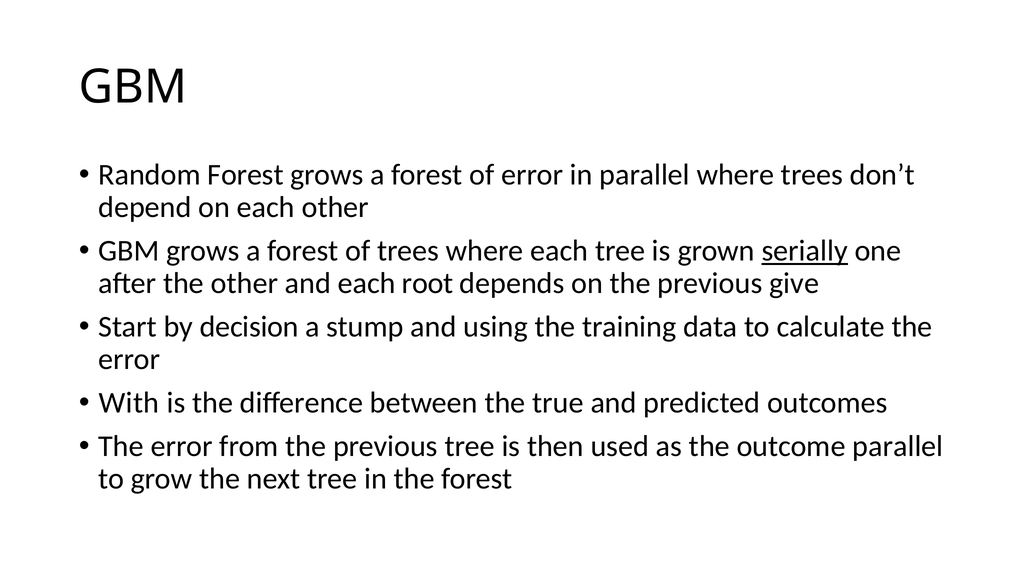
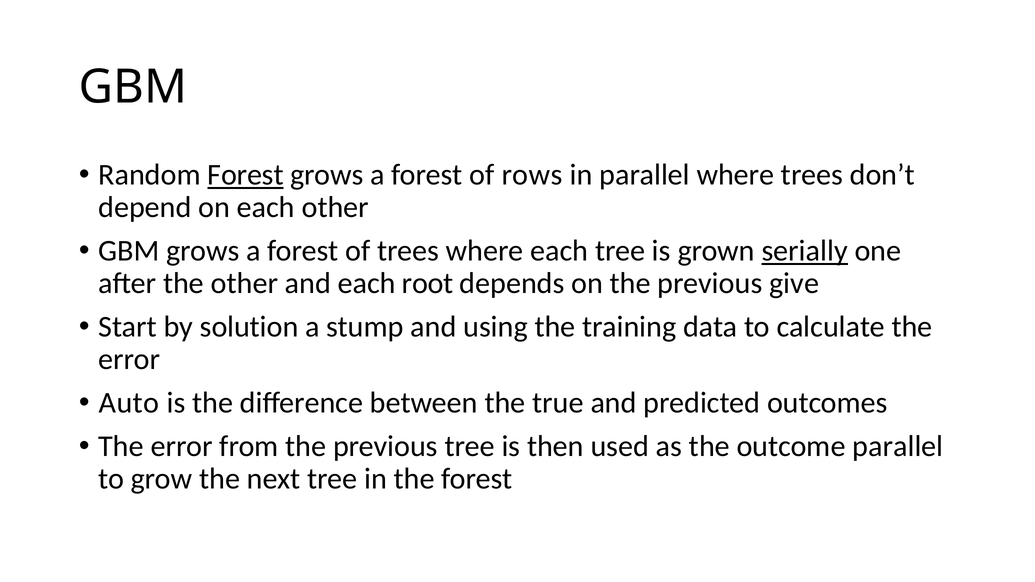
Forest at (246, 175) underline: none -> present
of error: error -> rows
decision: decision -> solution
With: With -> Auto
